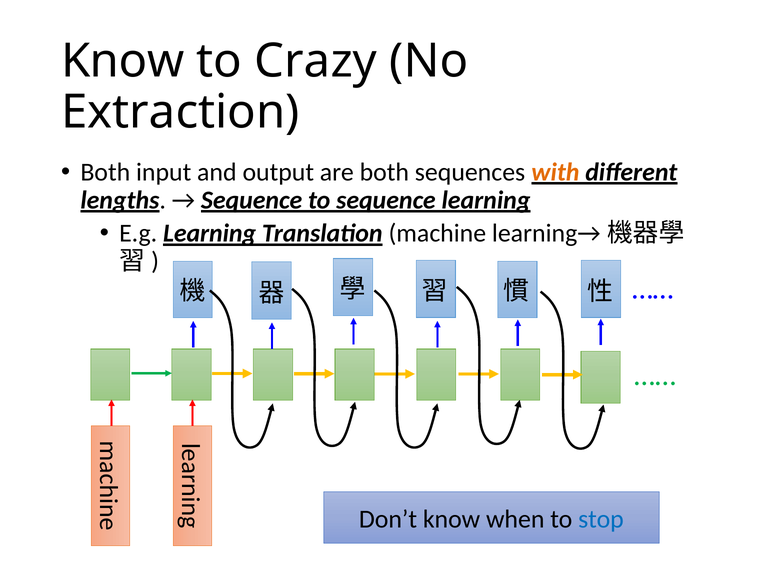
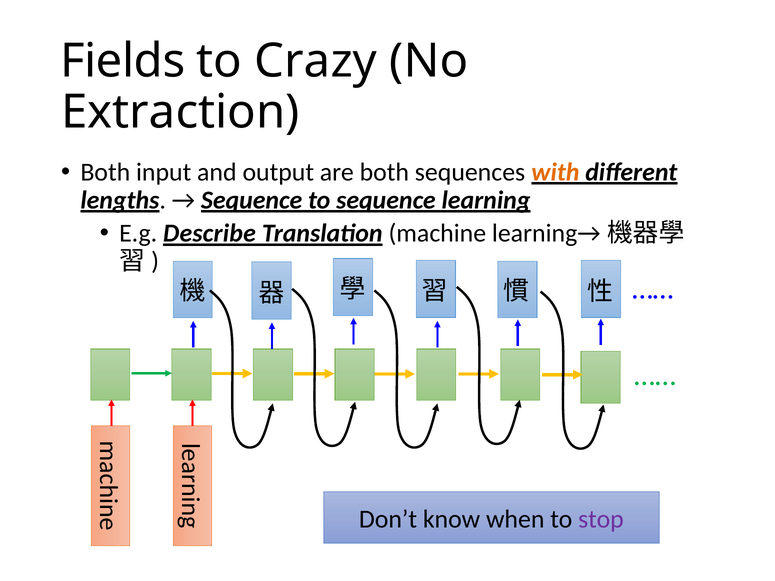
Know at (123, 61): Know -> Fields
E.g Learning: Learning -> Describe
stop colour: blue -> purple
